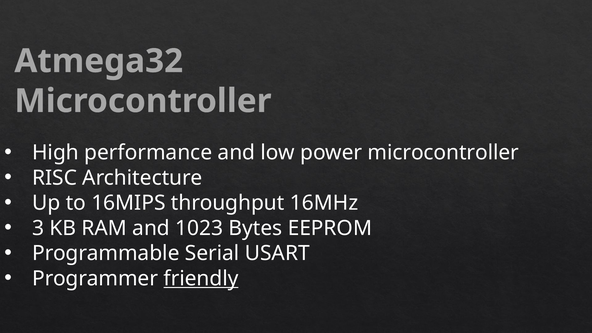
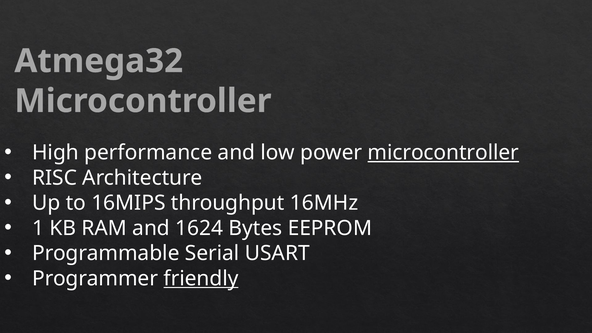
microcontroller at (443, 153) underline: none -> present
3: 3 -> 1
1023: 1023 -> 1624
